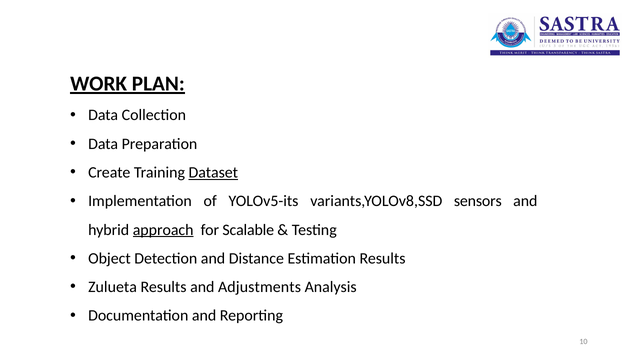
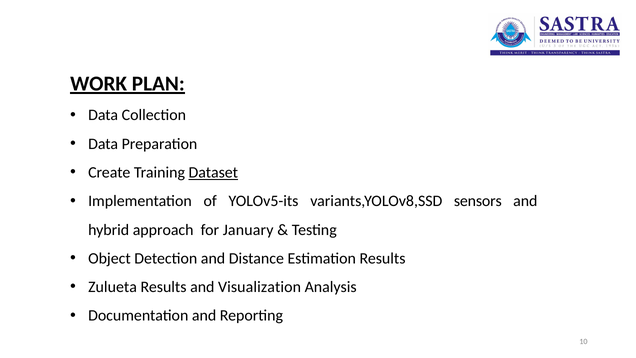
approach underline: present -> none
Scalable: Scalable -> January
Adjustments: Adjustments -> Visualization
